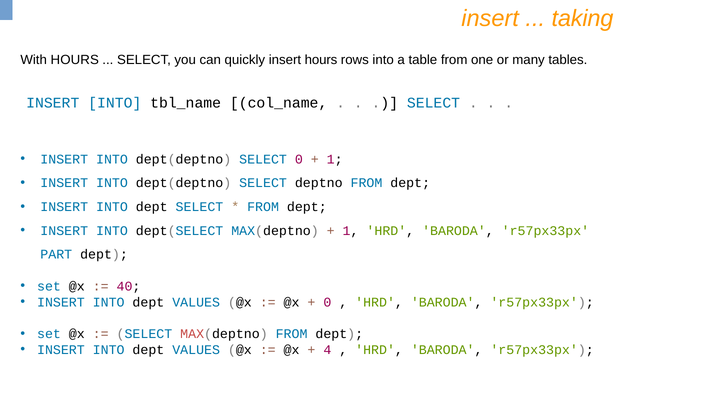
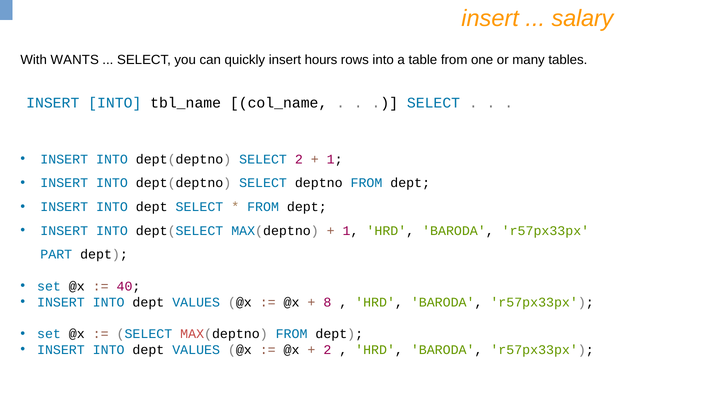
taking: taking -> salary
With HOURS: HOURS -> WANTS
SELECT 0: 0 -> 2
0 at (327, 303): 0 -> 8
4 at (327, 350): 4 -> 2
